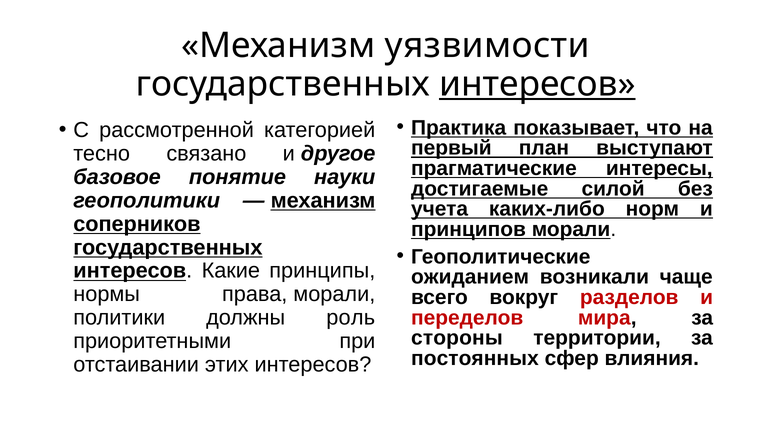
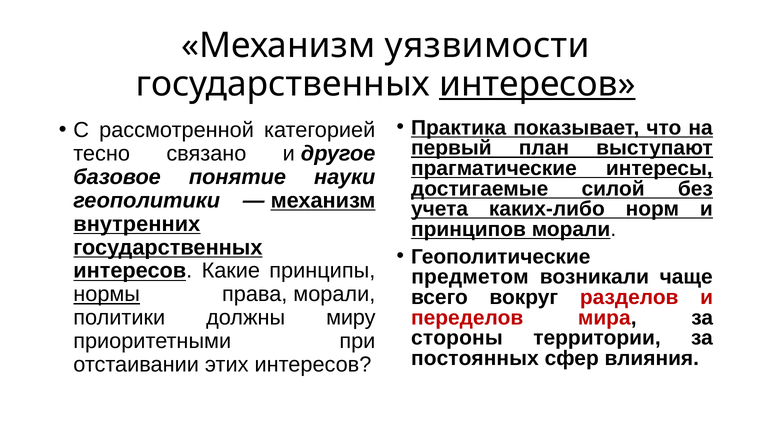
соперников: соперников -> внутренних
ожиданием: ожиданием -> предметом
нормы underline: none -> present
роль: роль -> миру
